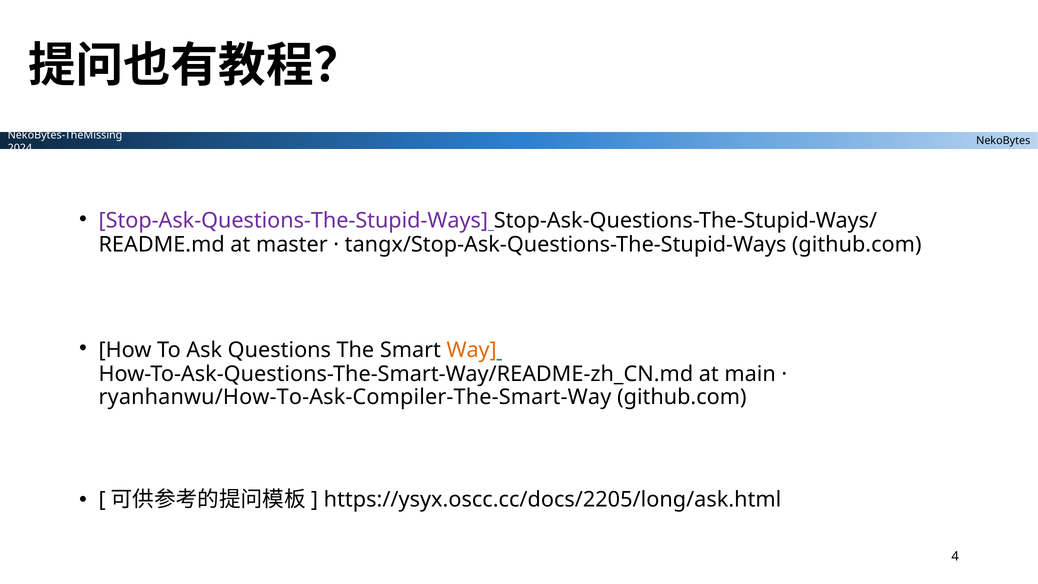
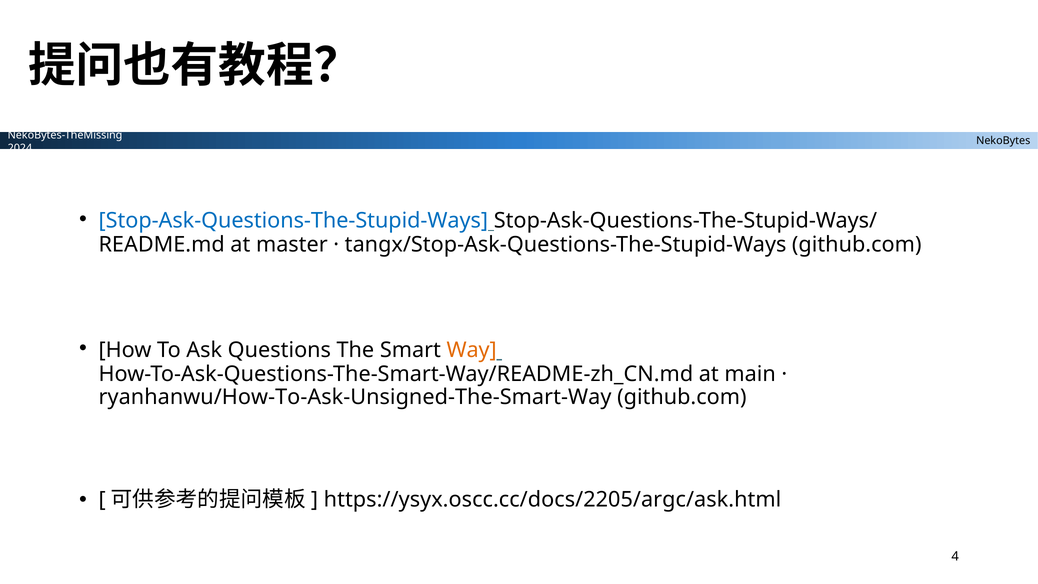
Stop-Ask-Questions-The-Stupid-Ways colour: purple -> blue
ryanhanwu/How-To-Ask-Compiler-The-Smart-Way: ryanhanwu/How-To-Ask-Compiler-The-Smart-Way -> ryanhanwu/How-To-Ask-Unsigned-The-Smart-Way
https://ysyx.oscc.cc/docs/2205/long/ask.html: https://ysyx.oscc.cc/docs/2205/long/ask.html -> https://ysyx.oscc.cc/docs/2205/argc/ask.html
